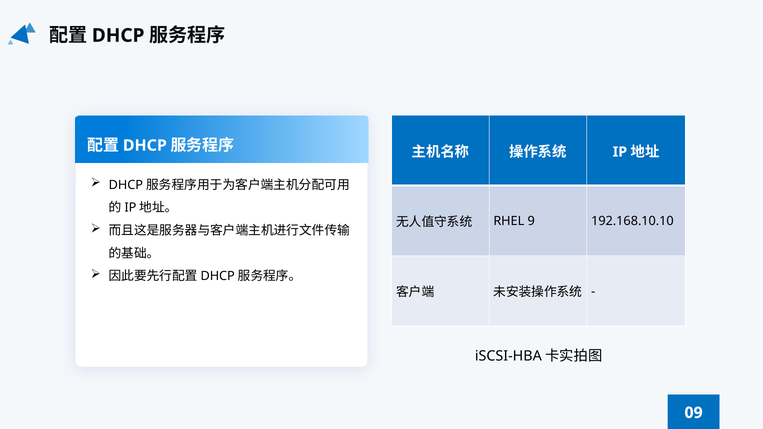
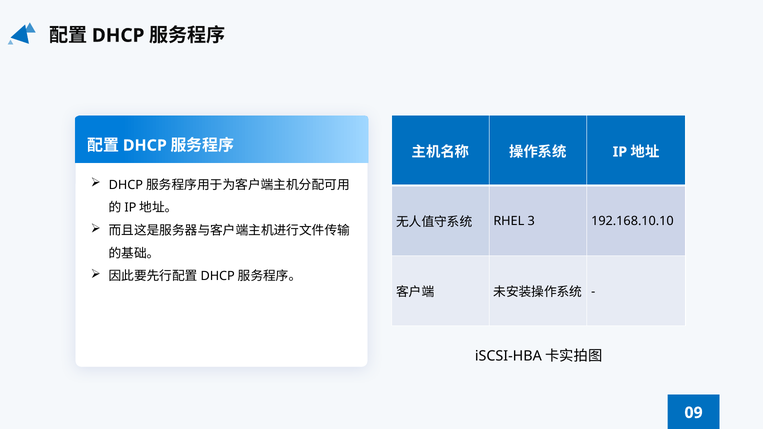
9: 9 -> 3
